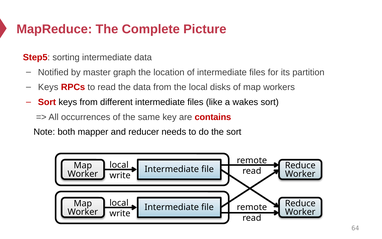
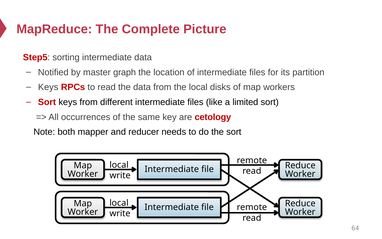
wakes: wakes -> limited
contains: contains -> cetology
